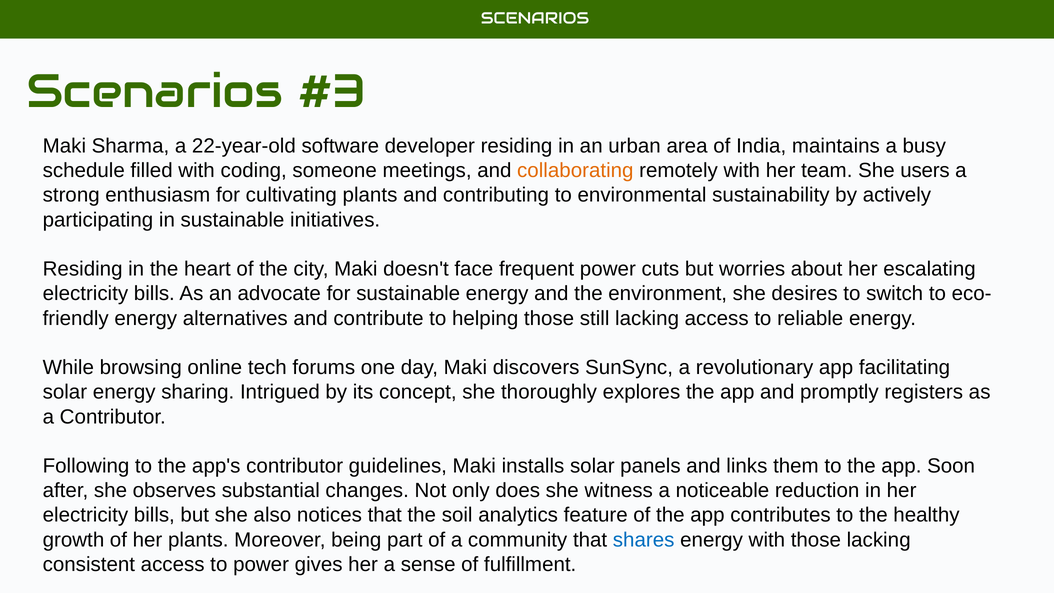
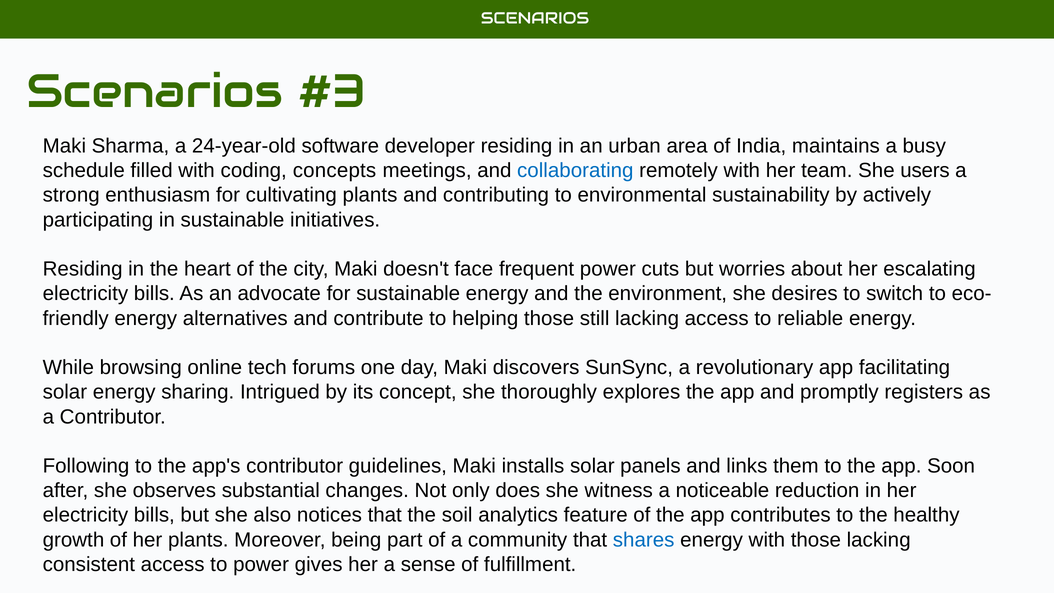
22-year-old: 22-year-old -> 24-year-old
someone: someone -> concepts
collaborating colour: orange -> blue
